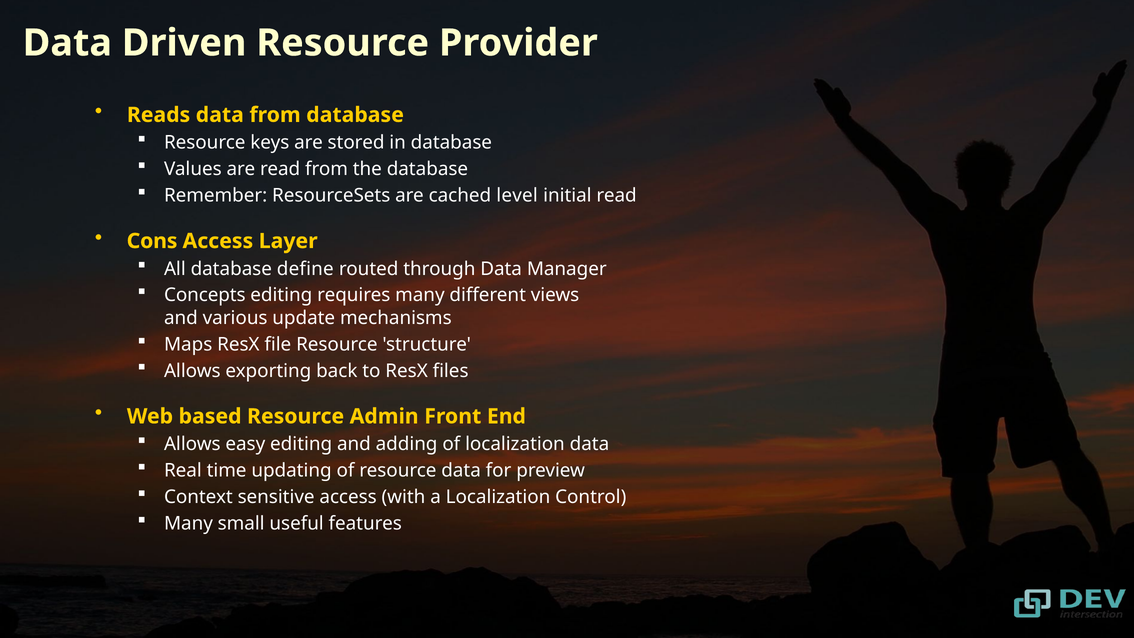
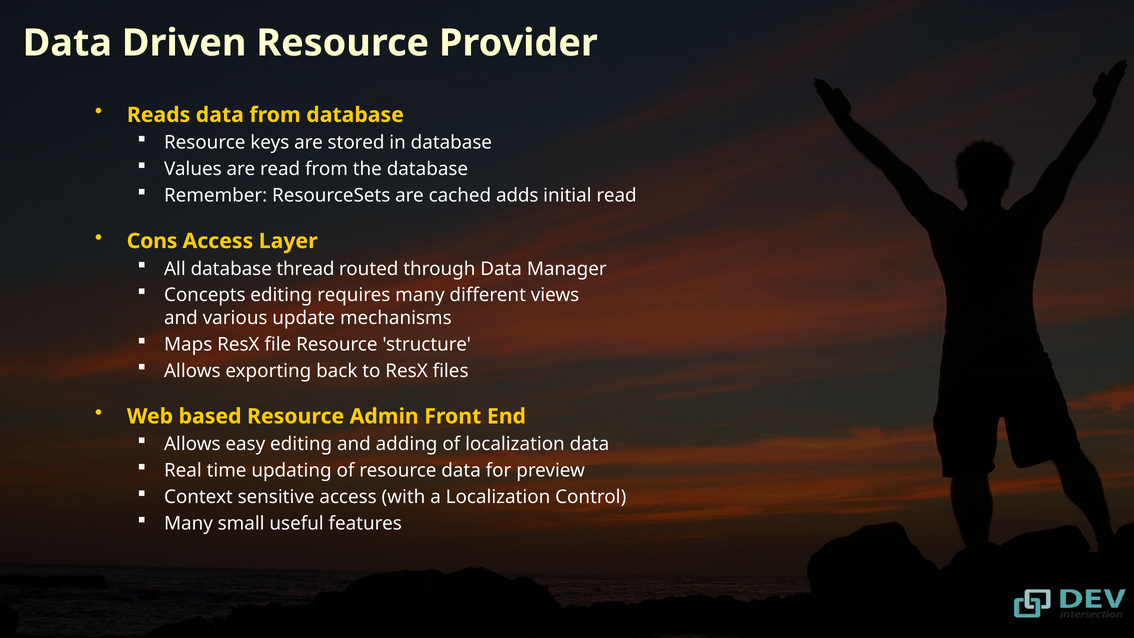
level: level -> adds
define: define -> thread
